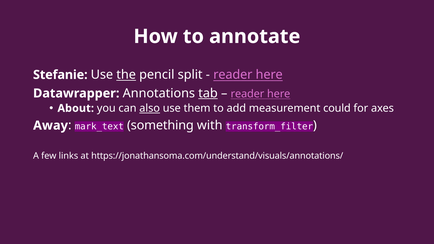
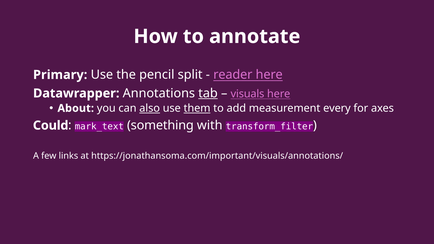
Stefanie: Stefanie -> Primary
the underline: present -> none
reader at (247, 94): reader -> visuals
them underline: none -> present
could: could -> every
Away: Away -> Could
https://jonathansoma.com/understand/visuals/annotations/: https://jonathansoma.com/understand/visuals/annotations/ -> https://jonathansoma.com/important/visuals/annotations/
